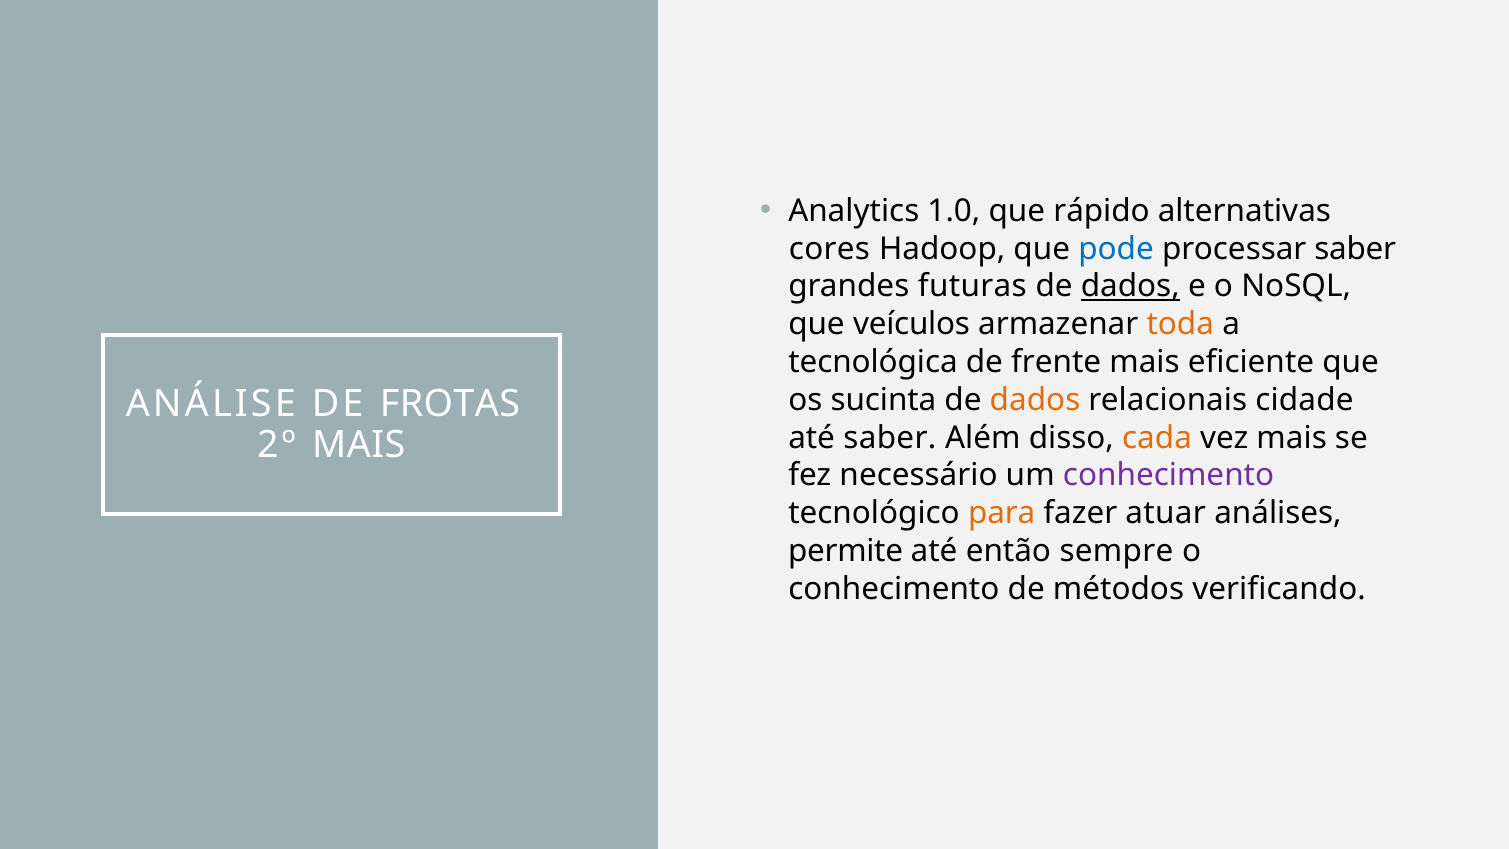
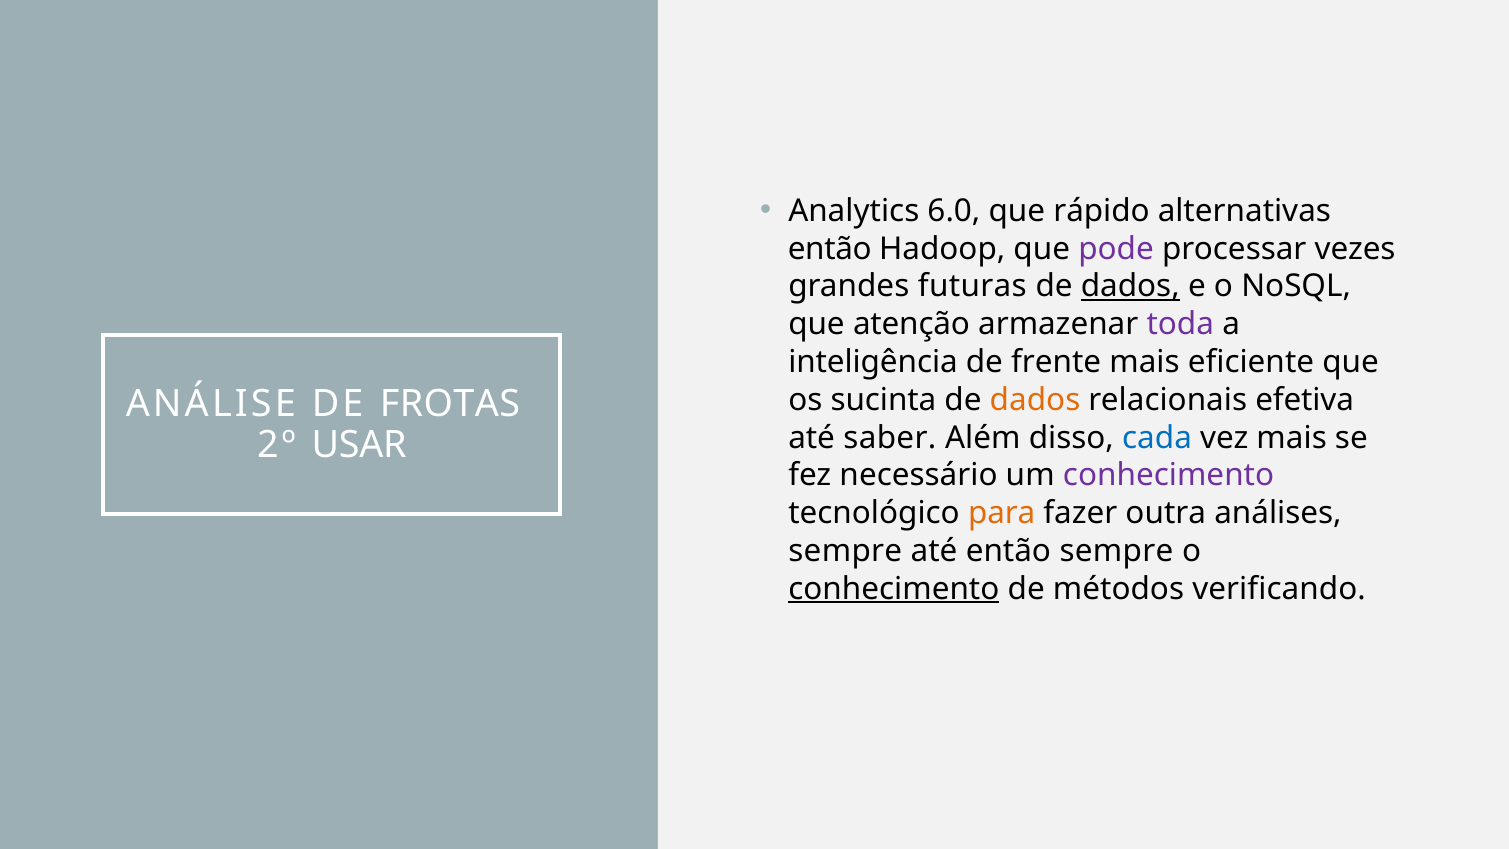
1.0: 1.0 -> 6.0
cores at (829, 249): cores -> então
pode colour: blue -> purple
processar saber: saber -> vezes
veículos: veículos -> atenção
toda colour: orange -> purple
tecnológica: tecnológica -> inteligência
cidade: cidade -> efetiva
cada colour: orange -> blue
2º MAIS: MAIS -> USAR
atuar: atuar -> outra
permite at (846, 551): permite -> sempre
conhecimento at (894, 589) underline: none -> present
